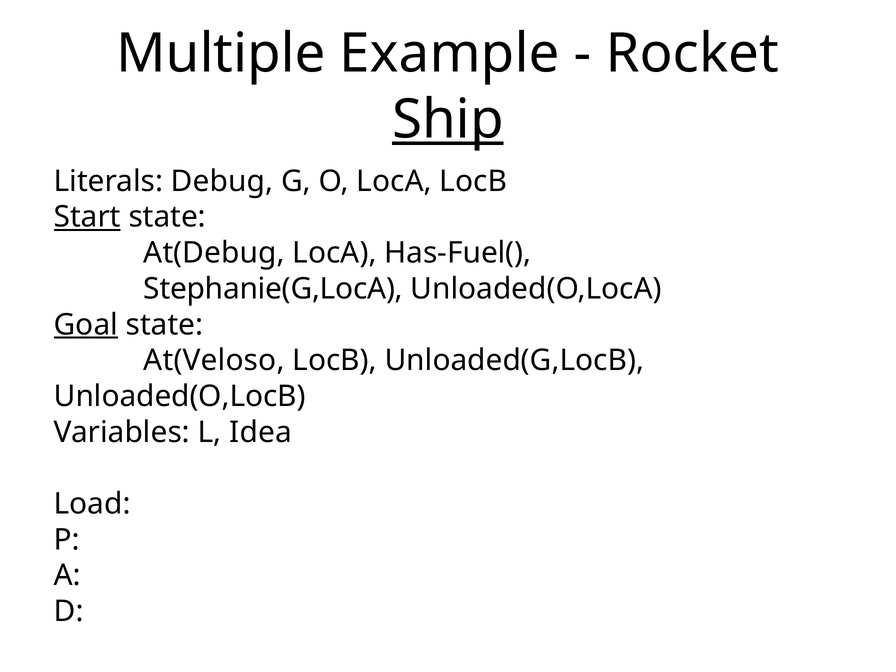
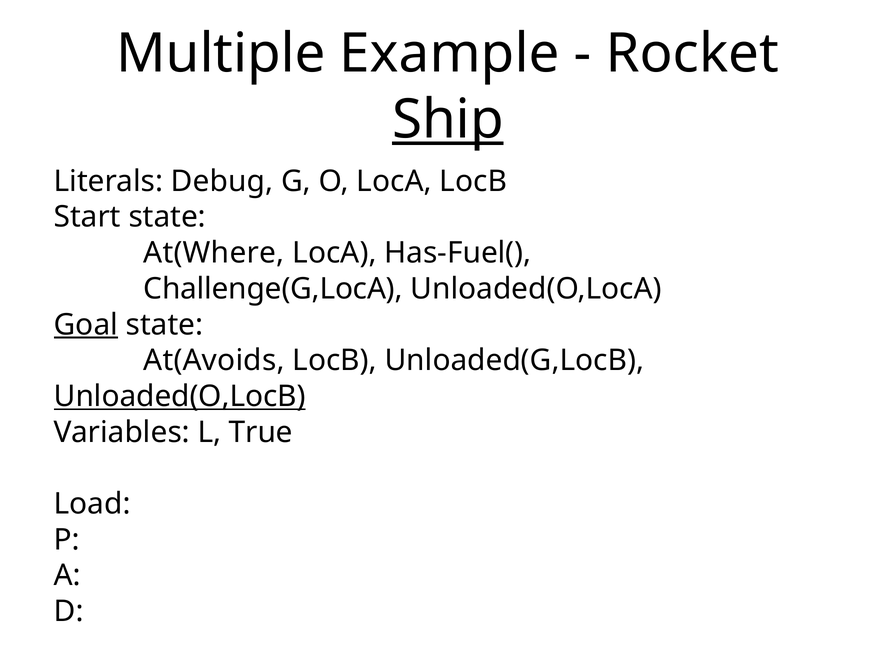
Start underline: present -> none
At(Debug: At(Debug -> At(Where
Stephanie(G,LocA: Stephanie(G,LocA -> Challenge(G,LocA
At(Veloso: At(Veloso -> At(Avoids
Unloaded(O,LocB underline: none -> present
Idea: Idea -> True
